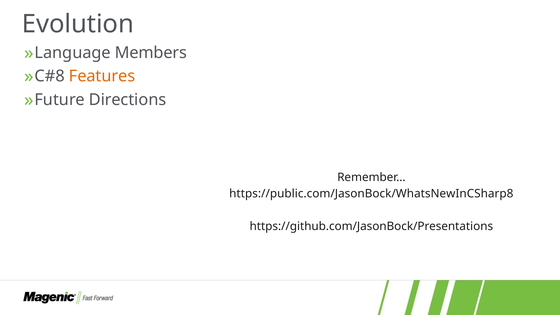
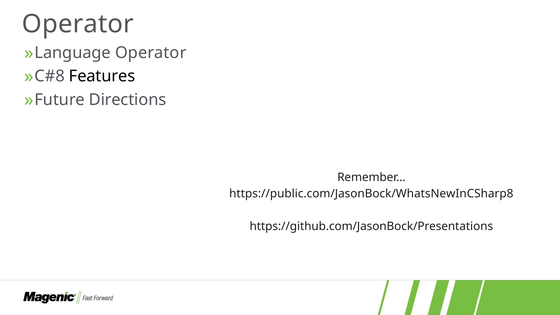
Evolution at (78, 24): Evolution -> Operator
Members at (151, 53): Members -> Operator
Features colour: orange -> black
